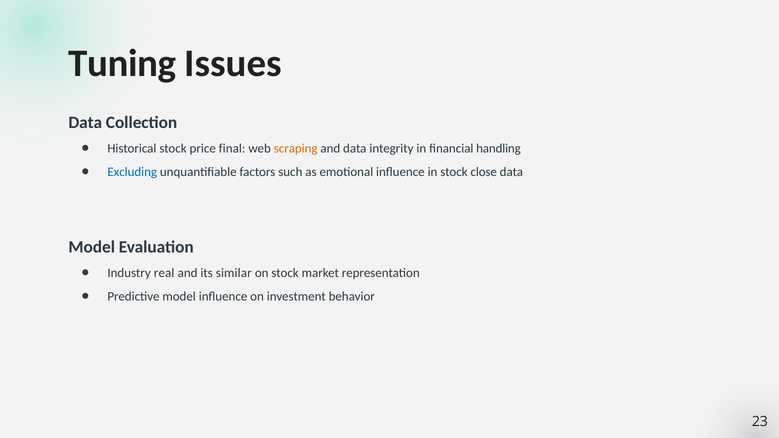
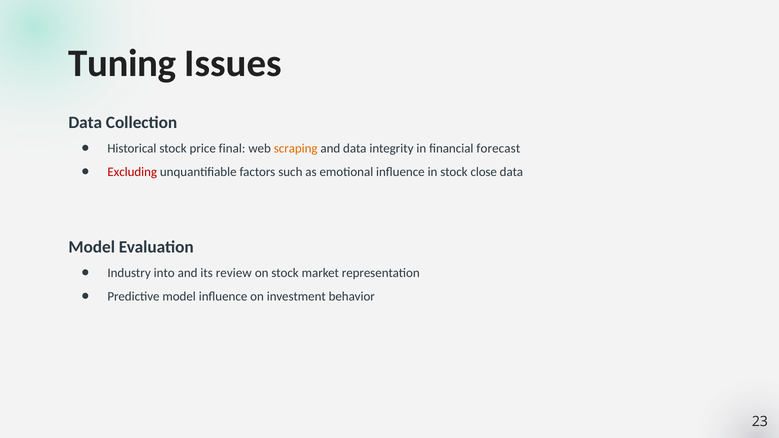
handling: handling -> forecast
Excluding colour: blue -> red
real: real -> into
similar: similar -> review
